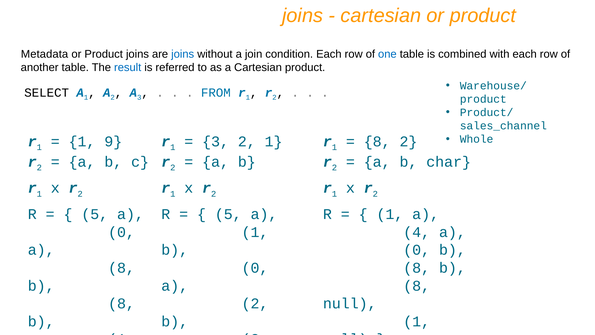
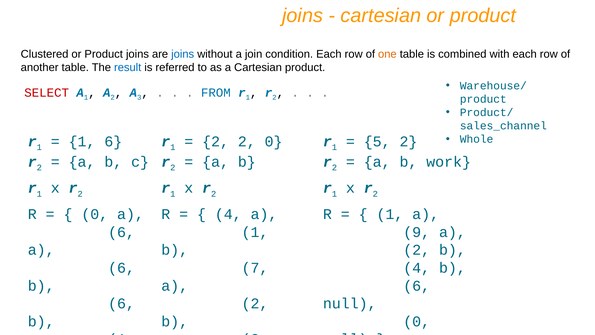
Metadata: Metadata -> Clustered
one colour: blue -> orange
SELECT colour: black -> red
1 9: 9 -> 6
3 at (216, 141): 3 -> 2
2 1: 1 -> 0
8 at (377, 141): 8 -> 5
char: char -> work
5 at (95, 214): 5 -> 0
5 at (228, 214): 5 -> 4
0 at (122, 232): 0 -> 6
4 at (417, 232): 4 -> 9
0 at (417, 250): 0 -> 2
8 at (122, 268): 8 -> 6
0 at (255, 268): 0 -> 7
8 at (417, 268): 8 -> 4
8 at (417, 286): 8 -> 6
8 at (122, 303): 8 -> 6
1 at (417, 321): 1 -> 0
